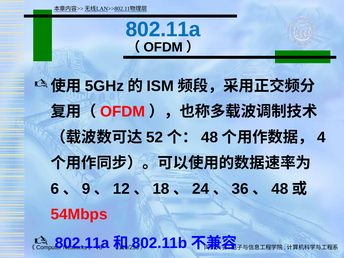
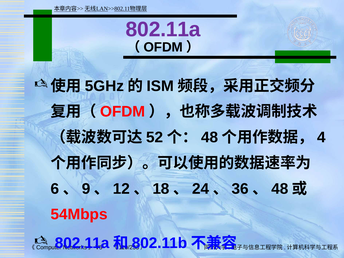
802.11a at (163, 30) colour: blue -> purple
